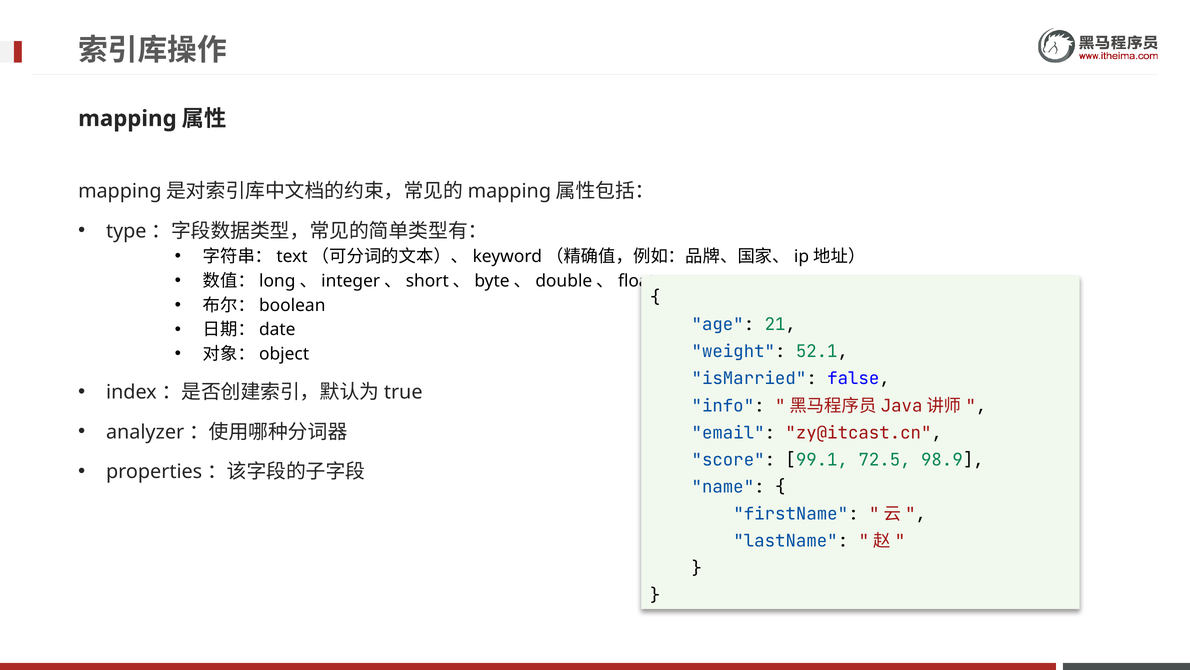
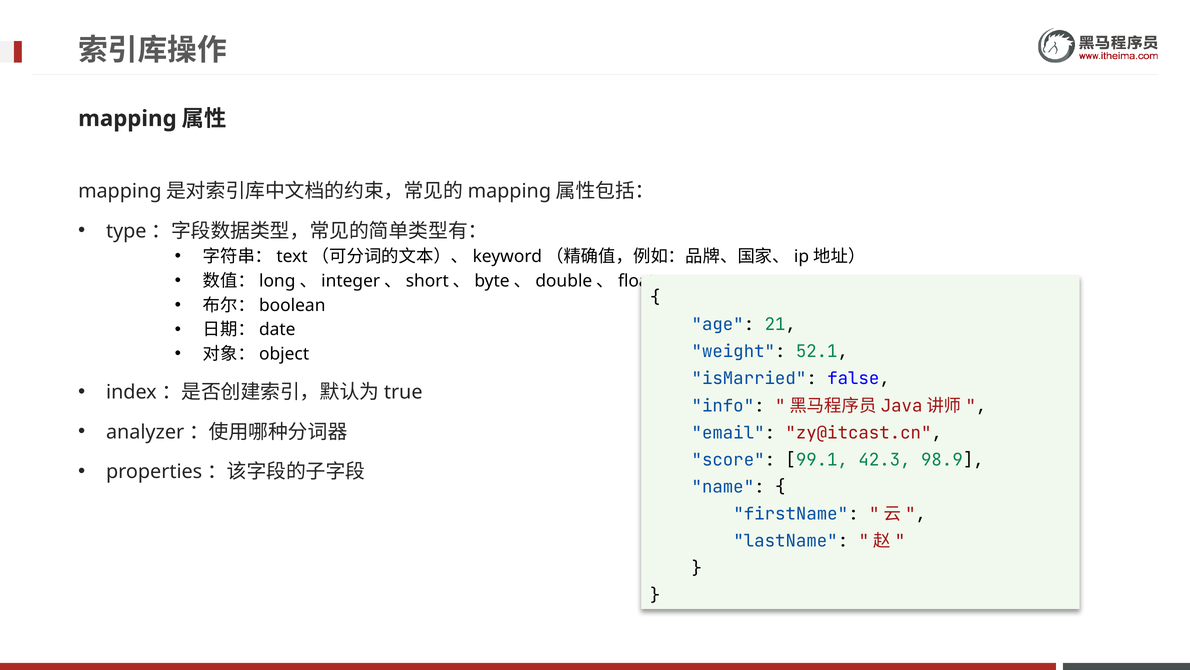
72.5: 72.5 -> 42.3
